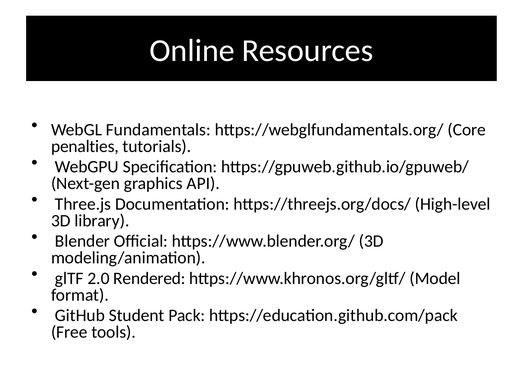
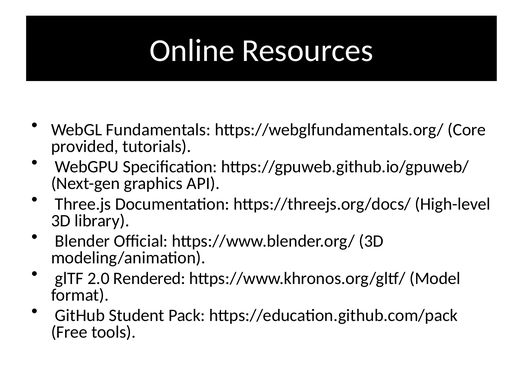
penalties: penalties -> provided
